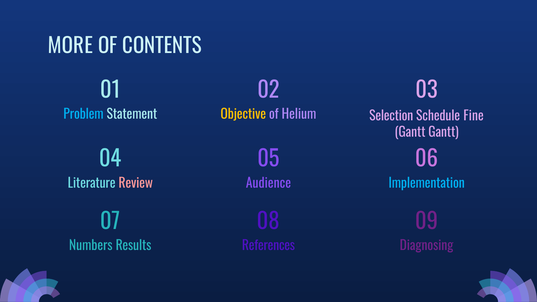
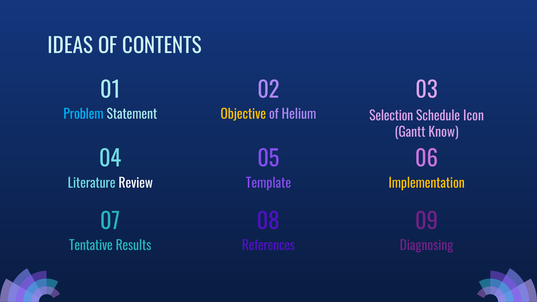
MORE: MORE -> IDEAS
Fine: Fine -> Icon
Gantt Gantt: Gantt -> Know
Review colour: pink -> white
Audience: Audience -> Template
Implementation colour: light blue -> yellow
Numbers: Numbers -> Tentative
